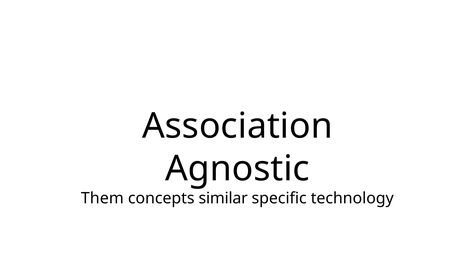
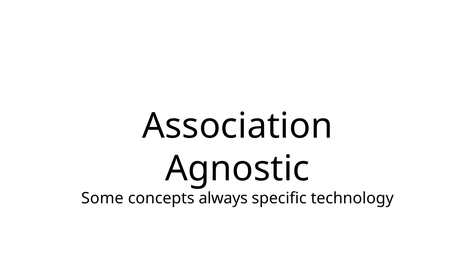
Them: Them -> Some
similar: similar -> always
